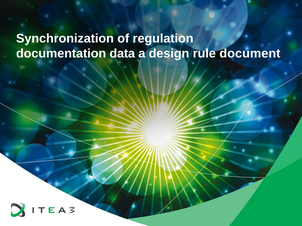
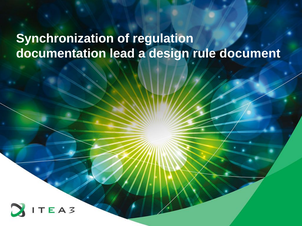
data: data -> lead
